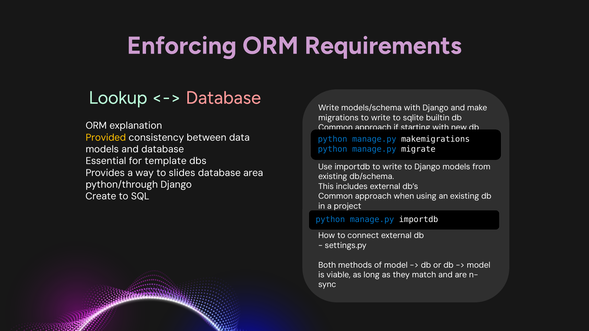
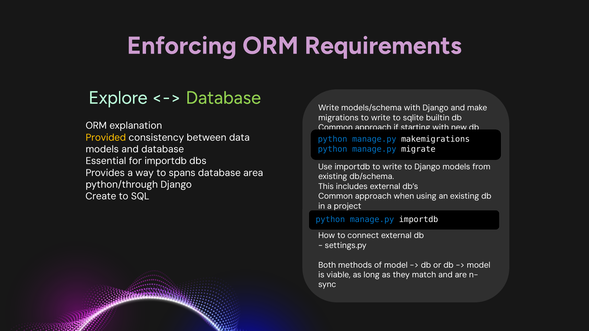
Lookup: Lookup -> Explore
Database at (223, 98) colour: pink -> light green
for template: template -> importdb
slides: slides -> spans
